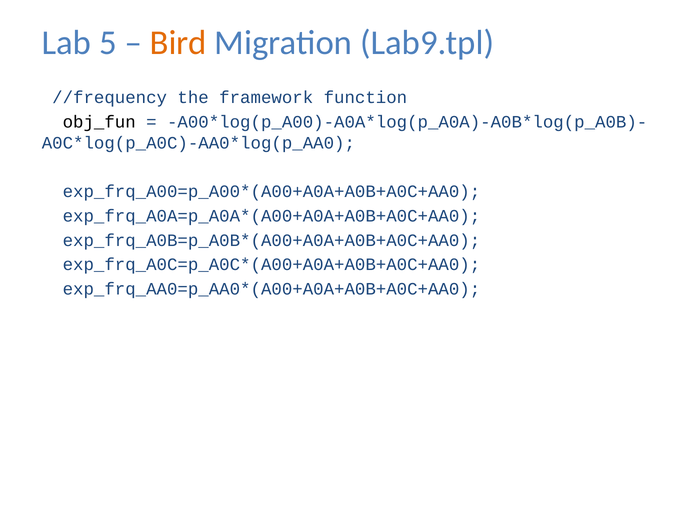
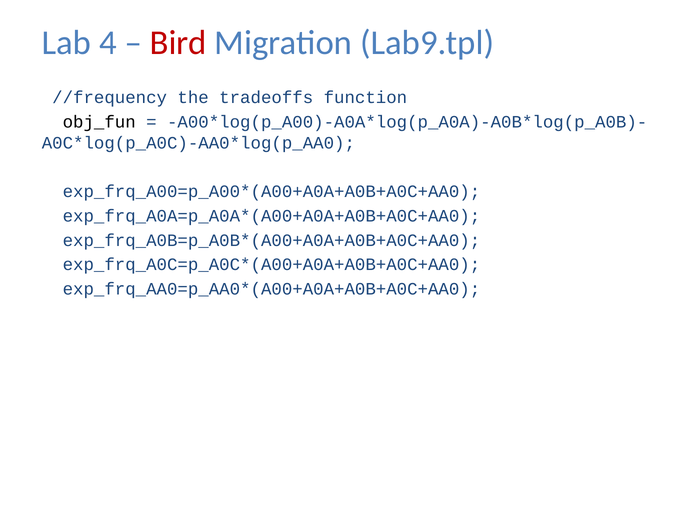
5: 5 -> 4
Bird colour: orange -> red
framework: framework -> tradeoffs
